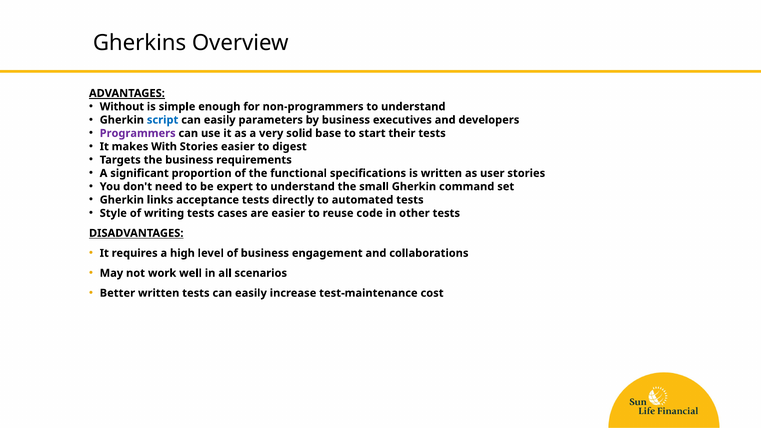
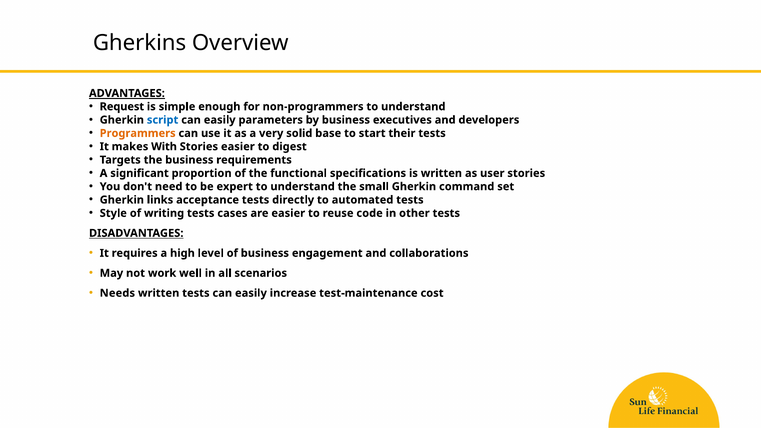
Without: Without -> Request
Programmers colour: purple -> orange
Better: Better -> Needs
